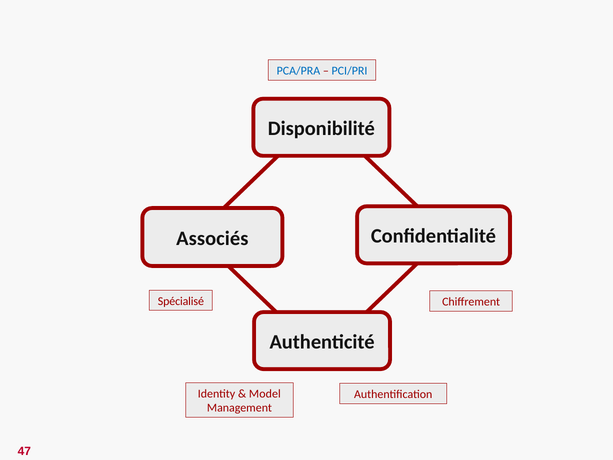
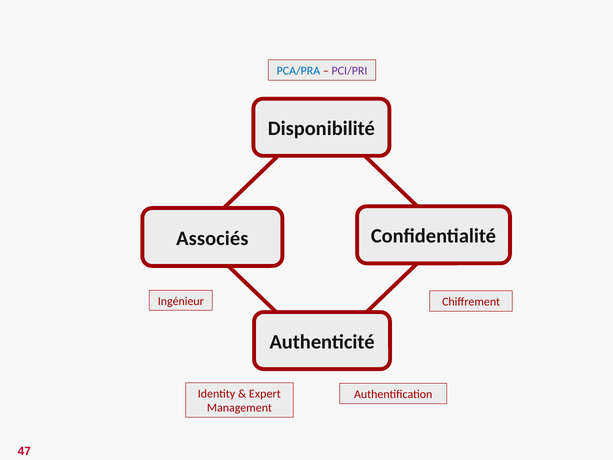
PCI/PRI colour: blue -> purple
Spécialisé: Spécialisé -> Ingénieur
Model: Model -> Expert
